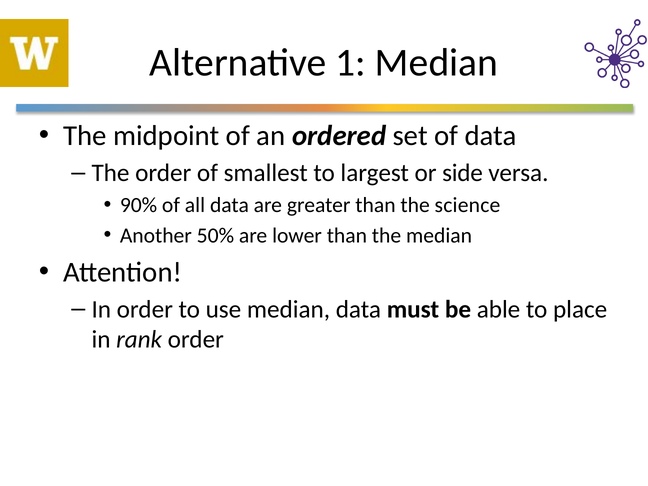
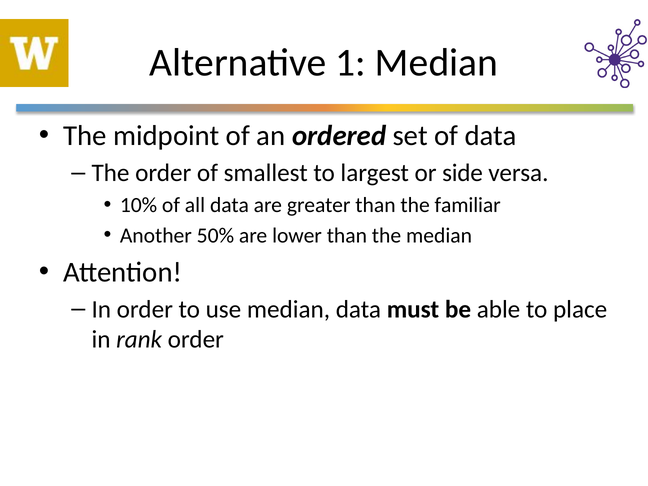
90%: 90% -> 10%
science: science -> familiar
